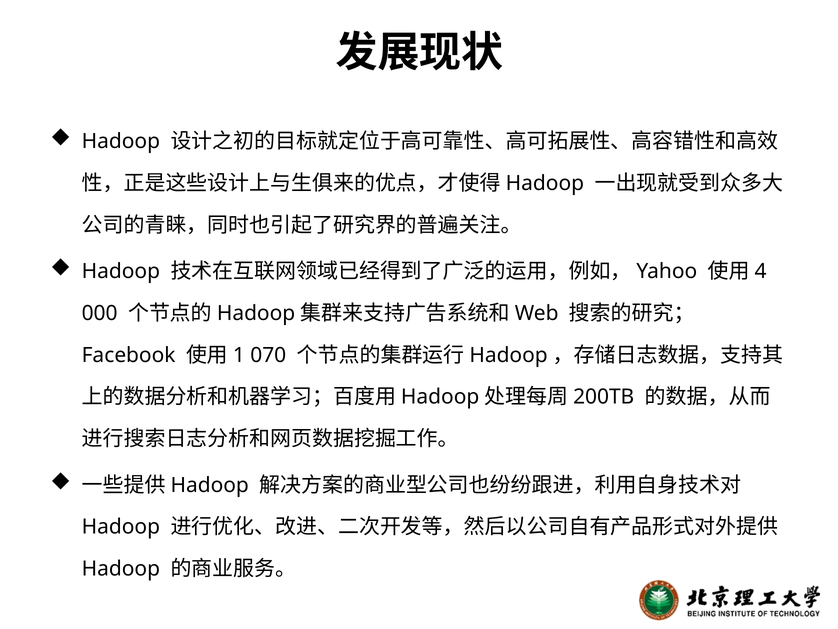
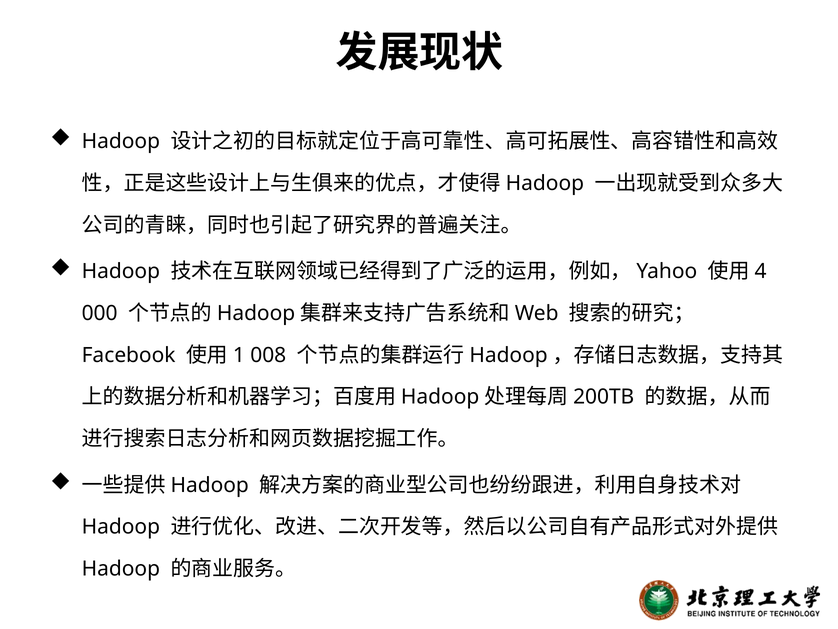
070: 070 -> 008
